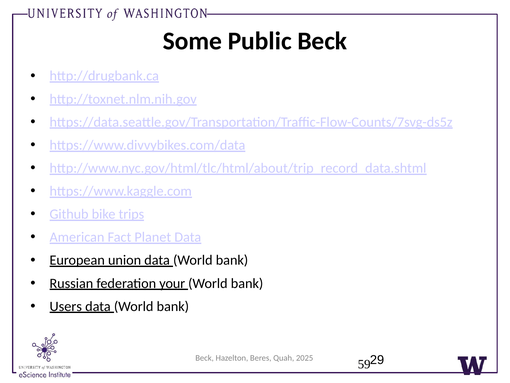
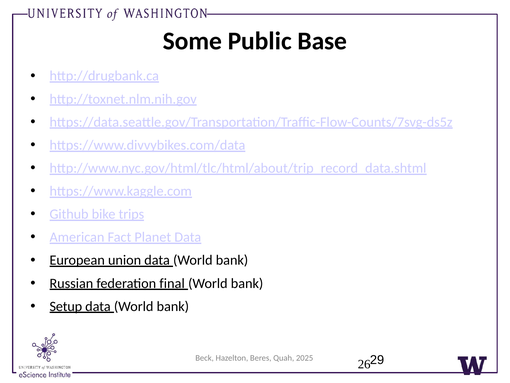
Public Beck: Beck -> Base
your: your -> final
Users: Users -> Setup
59: 59 -> 26
